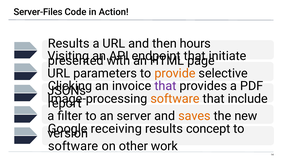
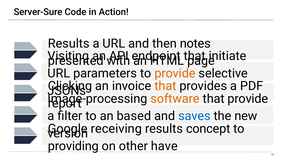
Server-Files: Server-Files -> Server-Sure
hours: hours -> notes
that at (165, 86) colour: purple -> orange
that include: include -> provide
server: server -> based
saves colour: orange -> blue
software at (73, 146): software -> providing
work: work -> have
